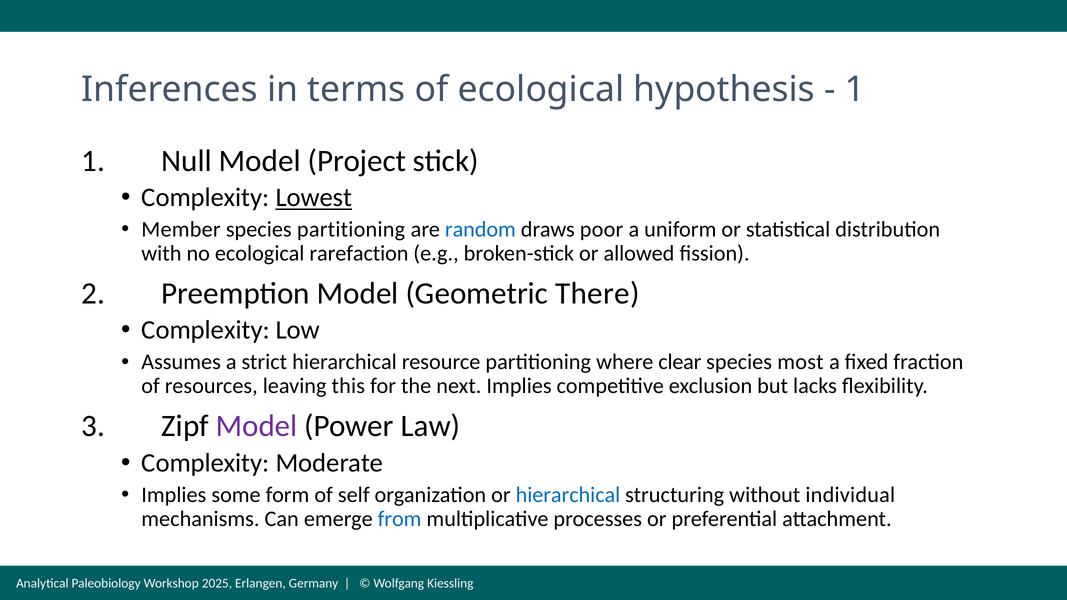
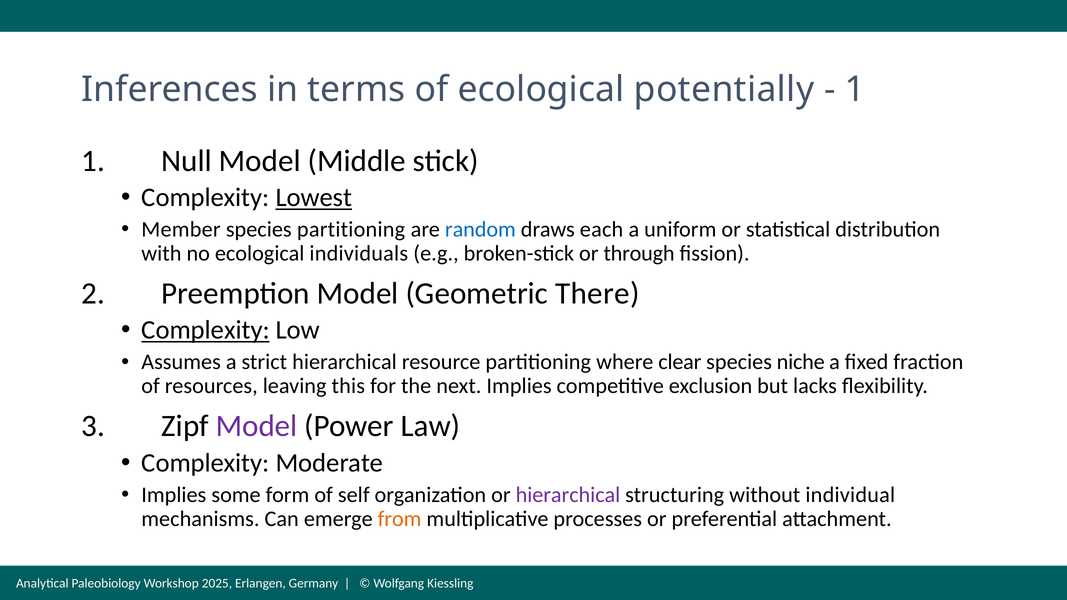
hypothesis: hypothesis -> potentially
Project: Project -> Middle
poor: poor -> each
rarefaction: rarefaction -> individuals
allowed: allowed -> through
Complexity at (206, 330) underline: none -> present
most: most -> niche
hierarchical at (568, 495) colour: blue -> purple
from colour: blue -> orange
